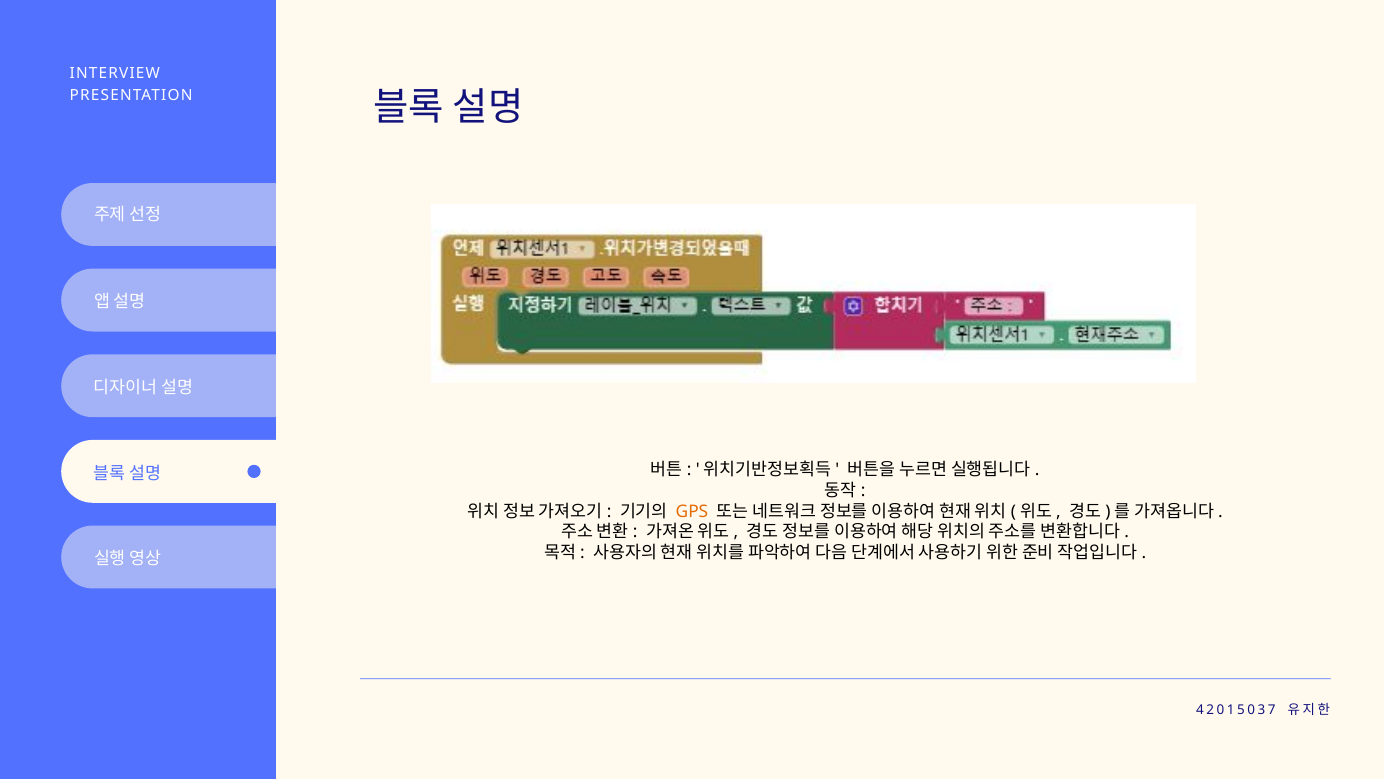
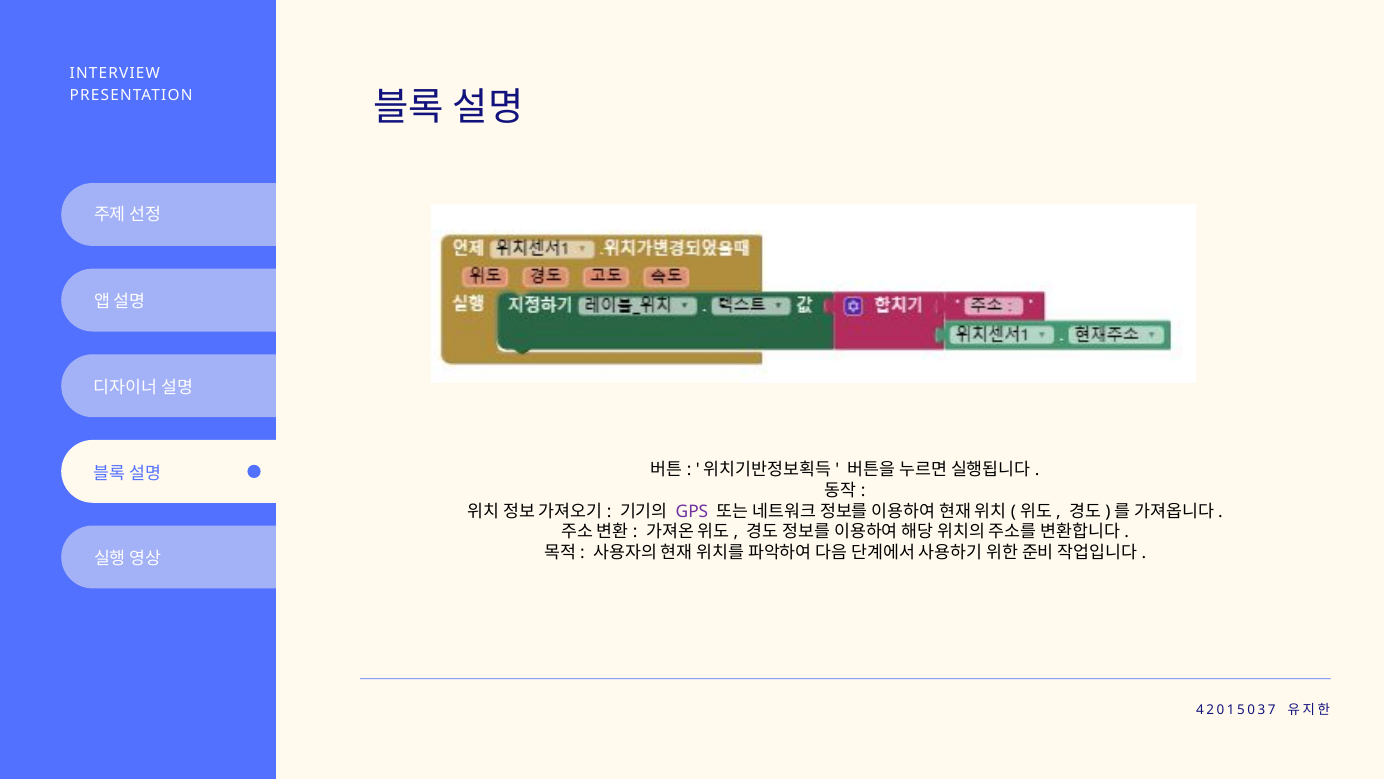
GPS colour: orange -> purple
